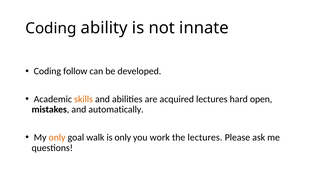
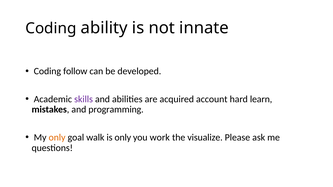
skills colour: orange -> purple
acquired lectures: lectures -> account
open: open -> learn
automatically: automatically -> programming
the lectures: lectures -> visualize
